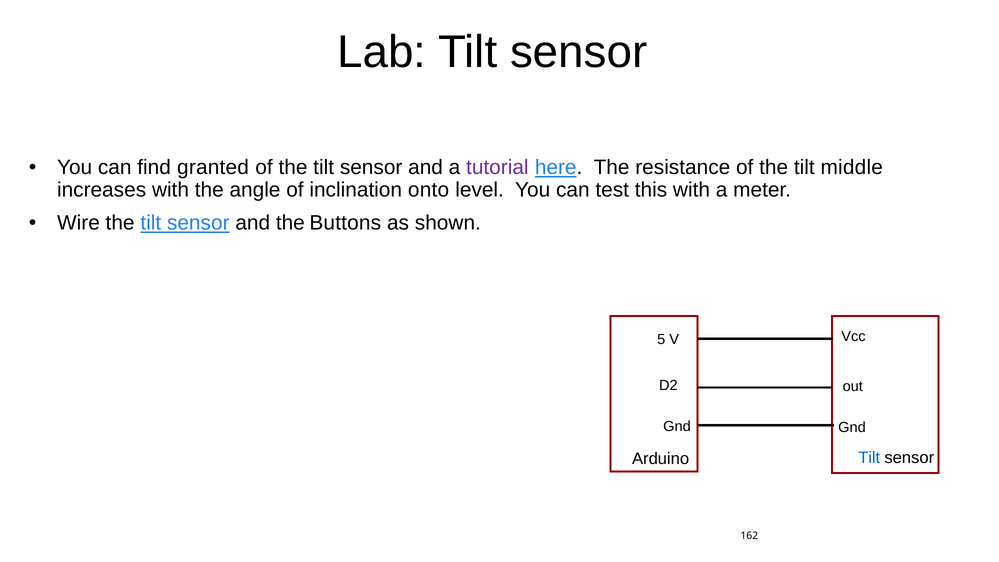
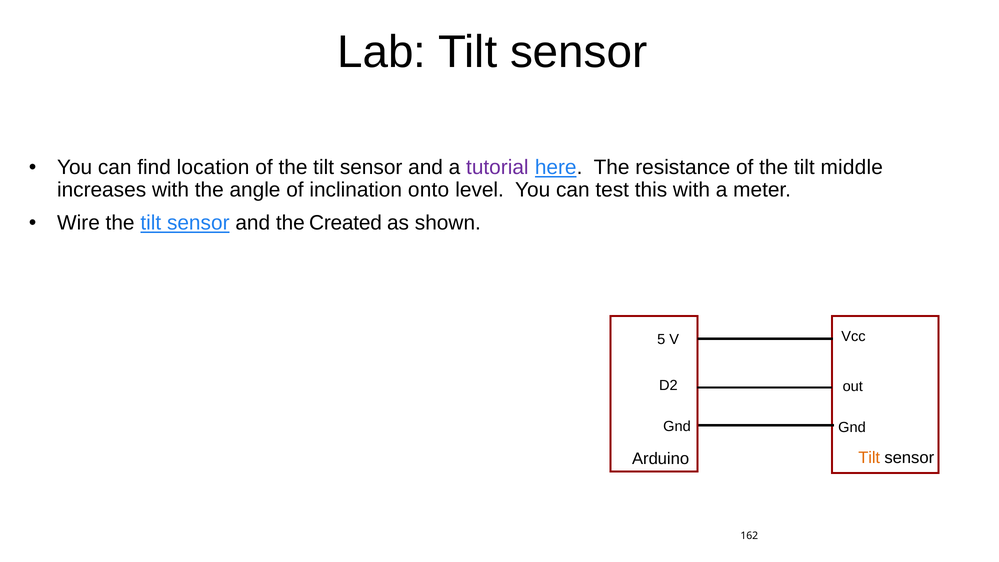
granted: granted -> location
Buttons: Buttons -> Created
Tilt at (869, 458) colour: blue -> orange
